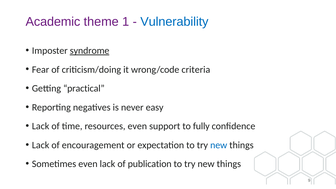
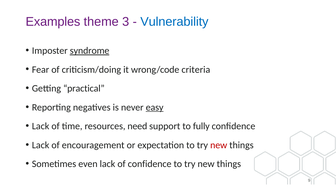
Academic: Academic -> Examples
1: 1 -> 3
easy underline: none -> present
resources even: even -> need
new at (219, 145) colour: blue -> red
of publication: publication -> confidence
